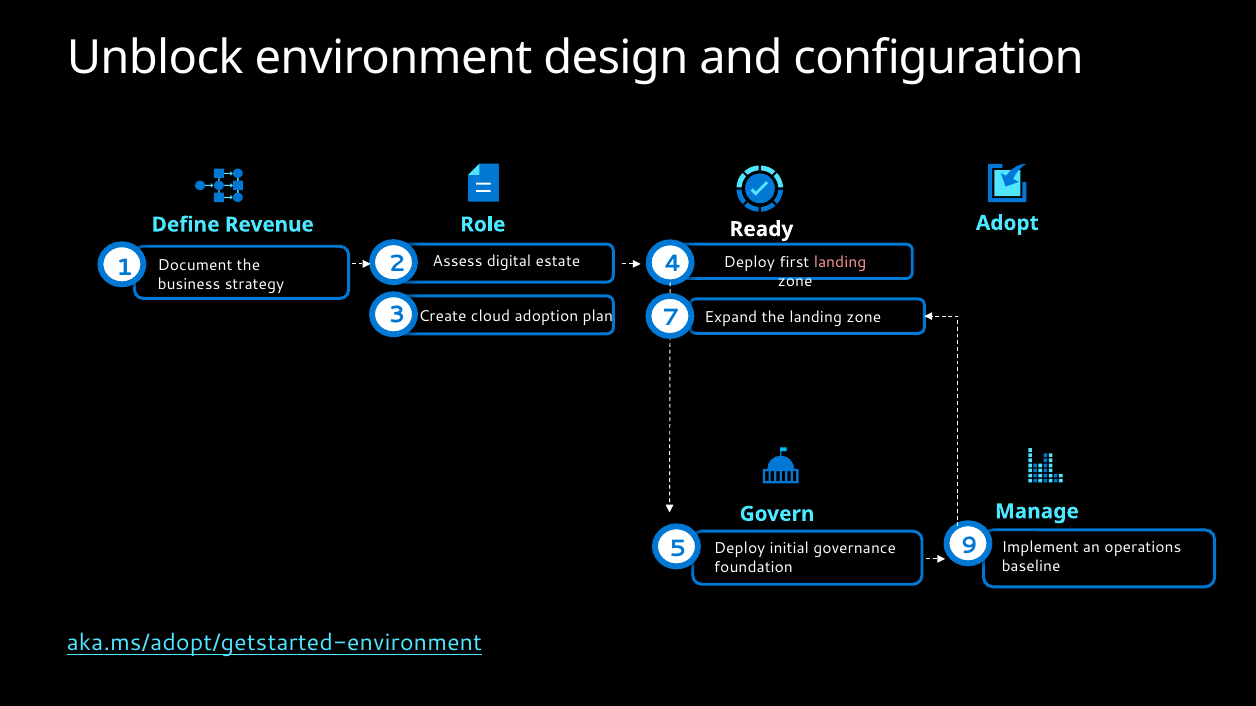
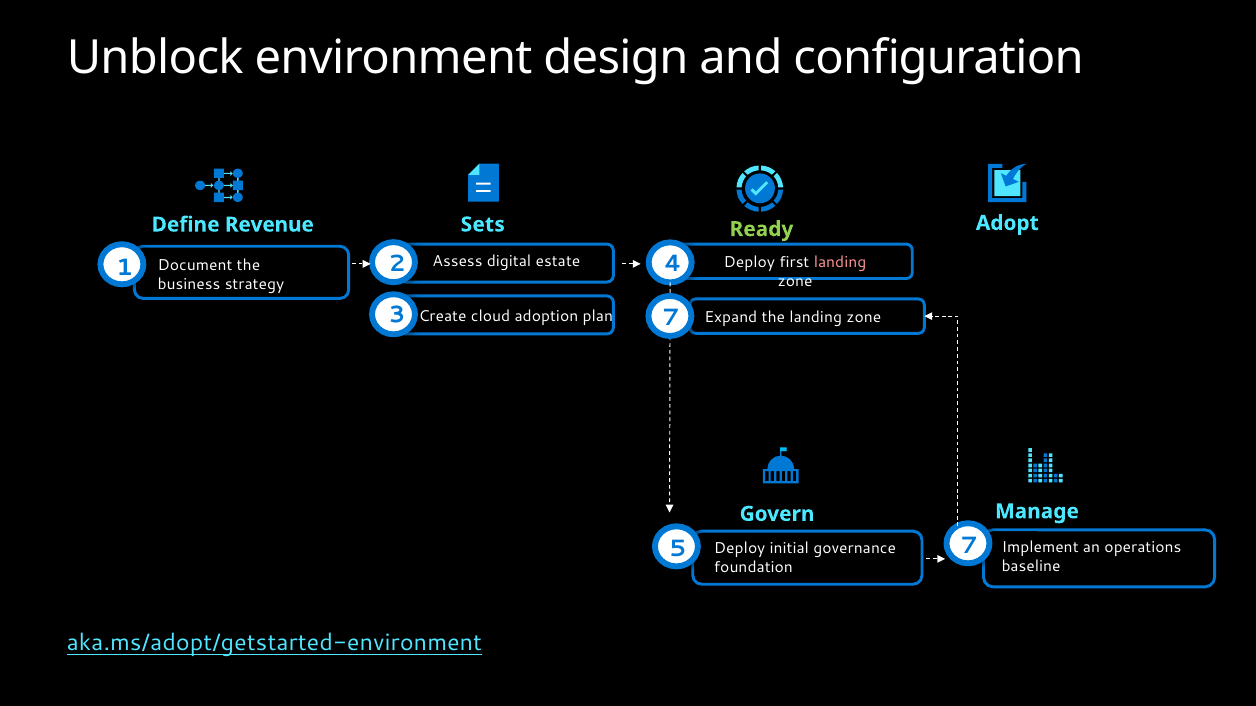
Role: Role -> Sets
Ready colour: white -> light green
5 9: 9 -> 7
